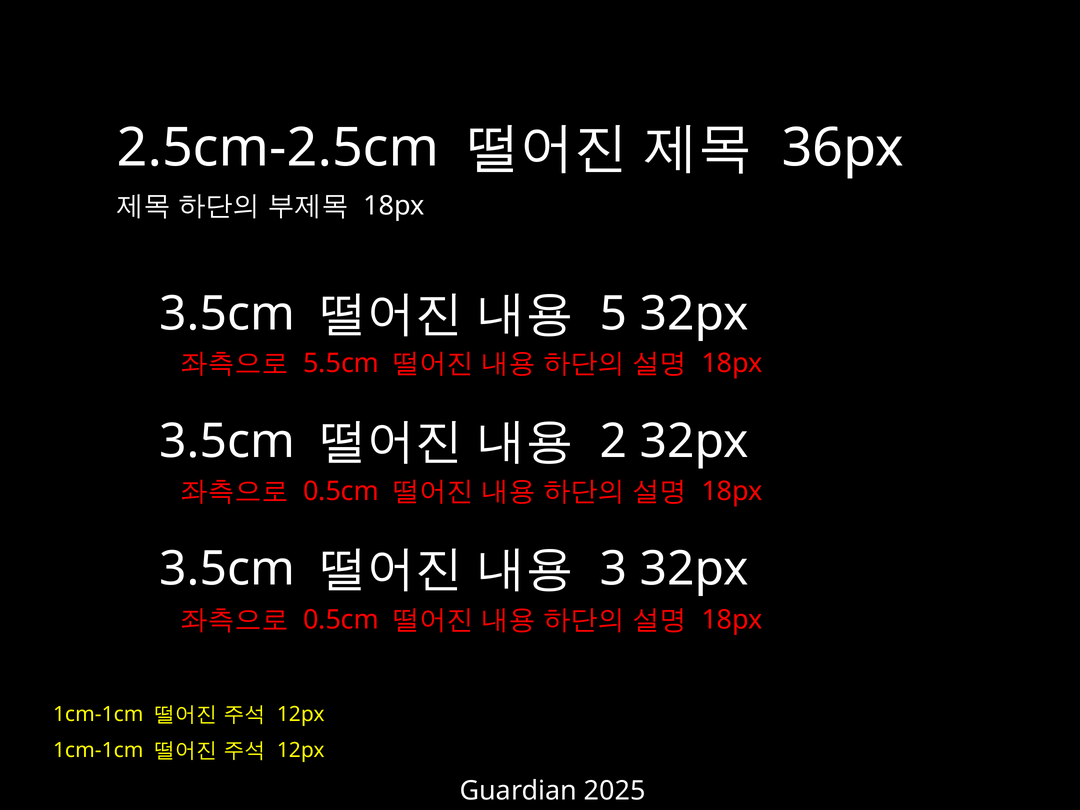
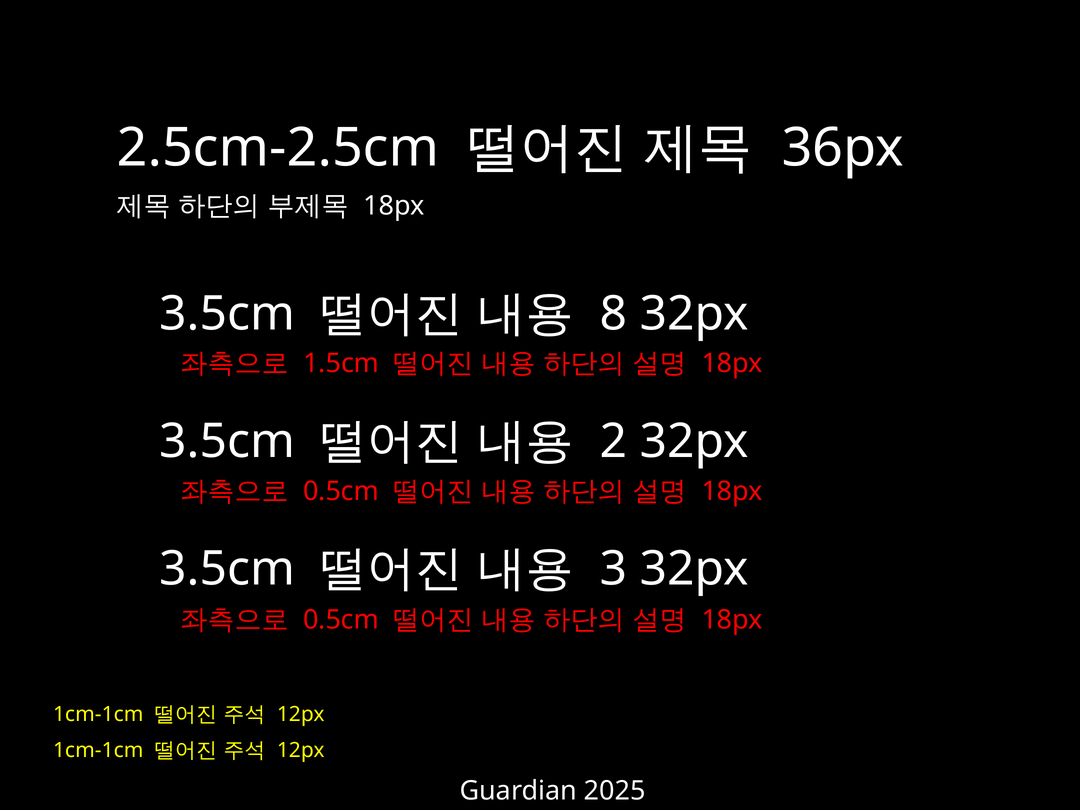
5: 5 -> 8
5.5cm: 5.5cm -> 1.5cm
